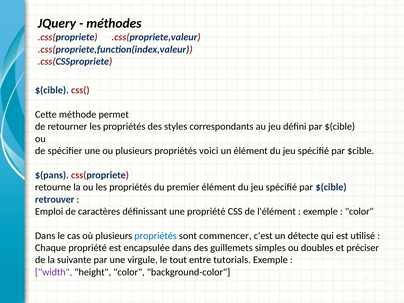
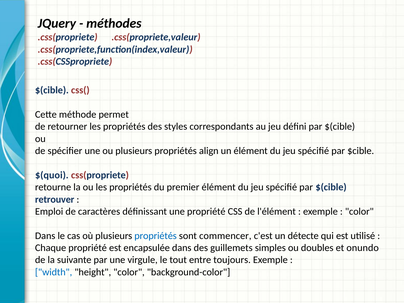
voici: voici -> align
$(pans: $(pans -> $(quoi
préciser: préciser -> onundo
tutorials: tutorials -> toujours
width colour: purple -> blue
